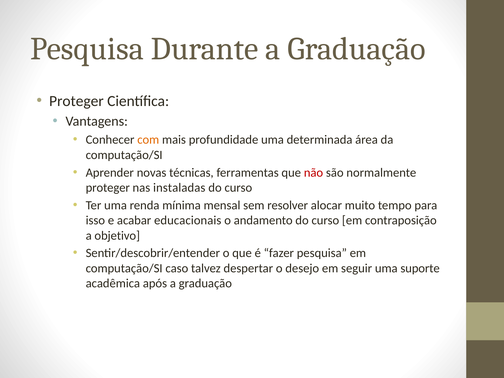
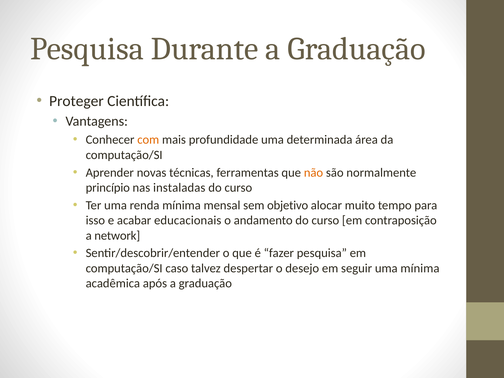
não colour: red -> orange
proteger at (108, 188): proteger -> princípio
resolver: resolver -> objetivo
objetivo: objetivo -> network
uma suporte: suporte -> mínima
